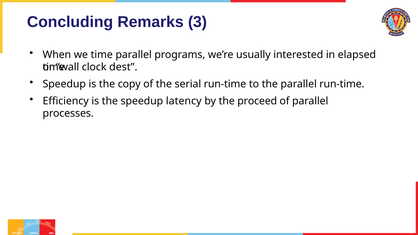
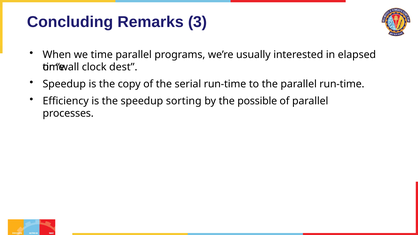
latency: latency -> sorting
proceed: proceed -> possible
